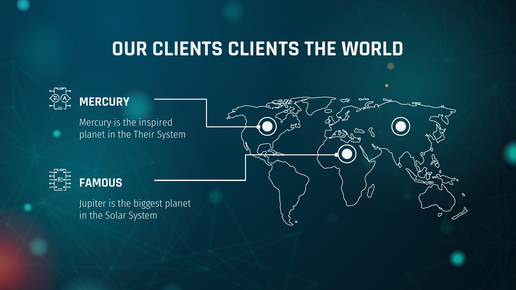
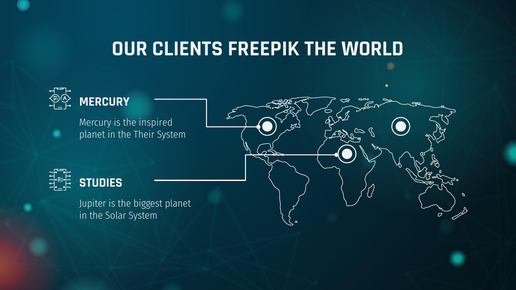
CLIENTS CLIENTS: CLIENTS -> FREEPIK
FAMOUS: FAMOUS -> STUDIES
